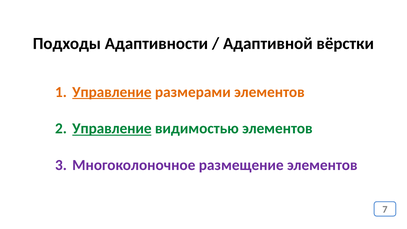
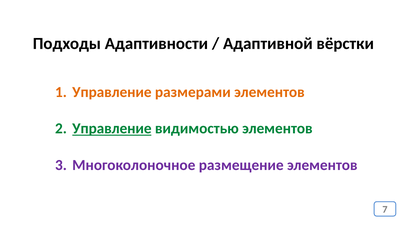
Управление at (112, 92) underline: present -> none
